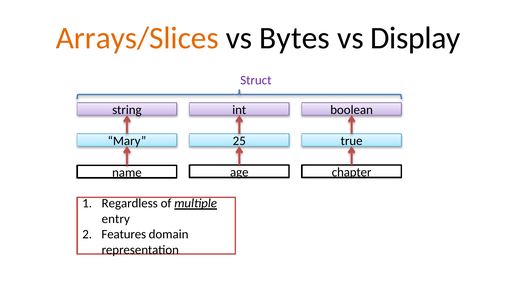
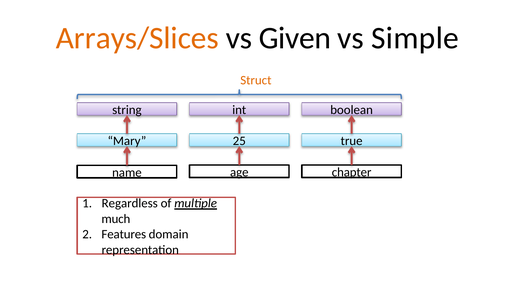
Bytes: Bytes -> Given
Display: Display -> Simple
Struct colour: purple -> orange
entry: entry -> much
